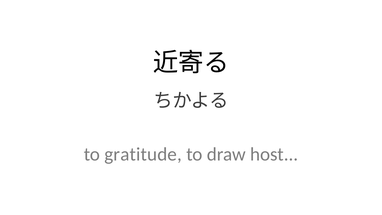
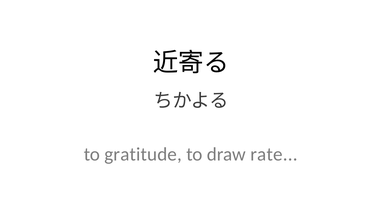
host: host -> rate
